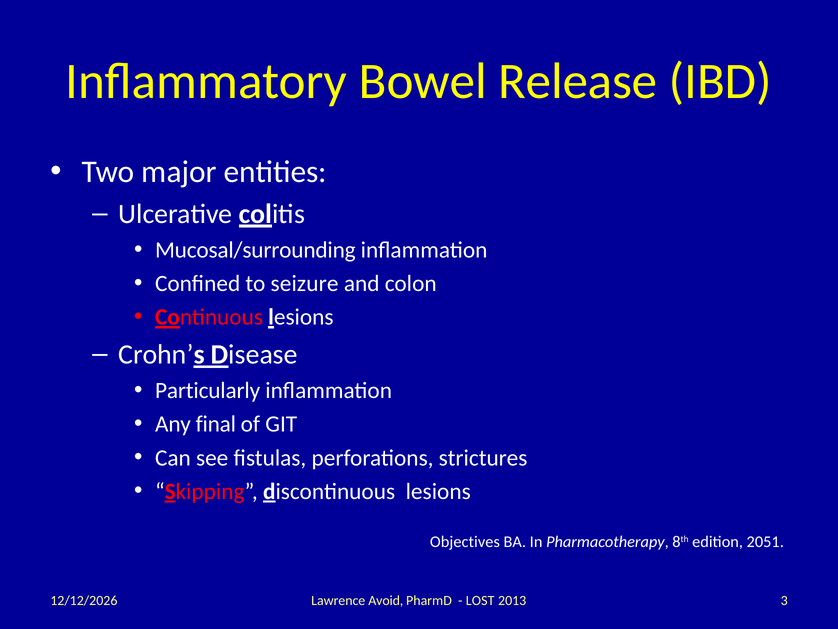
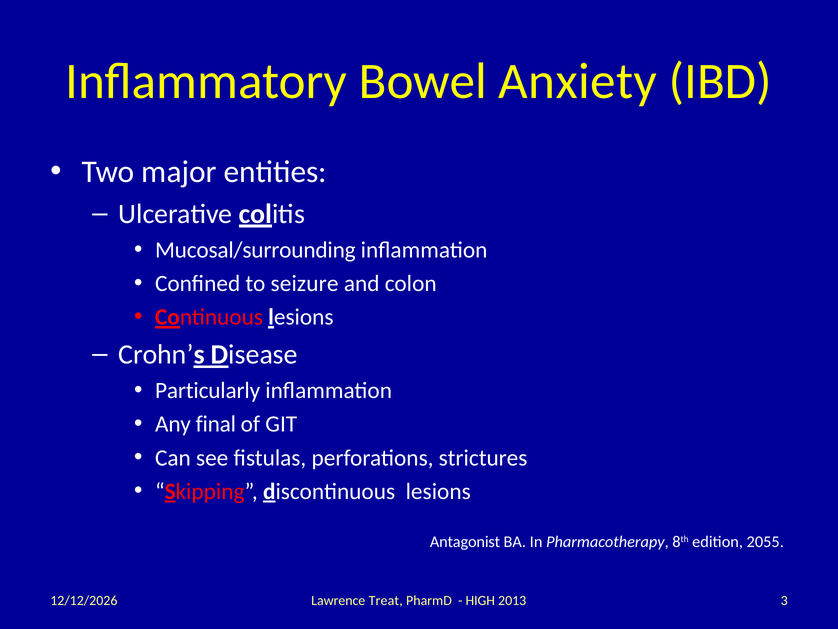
Release: Release -> Anxiety
Objectives: Objectives -> Antagonist
2051: 2051 -> 2055
Avoid: Avoid -> Treat
LOST: LOST -> HIGH
